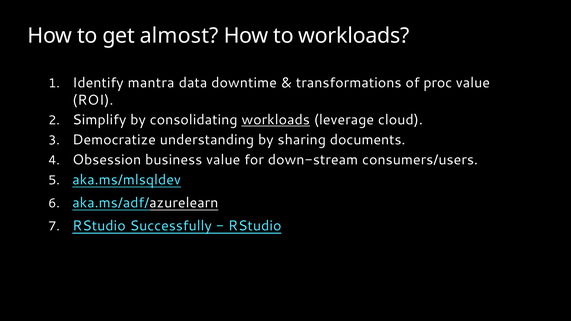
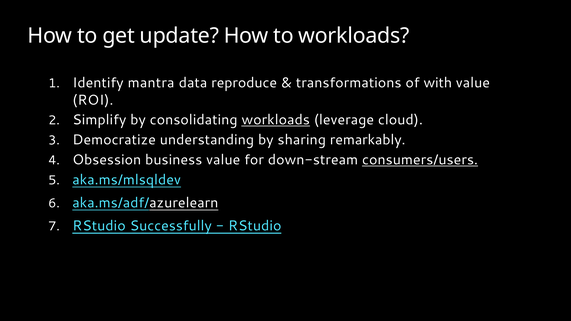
almost: almost -> update
downtime: downtime -> reproduce
proc: proc -> with
documents: documents -> remarkably
consumers/users underline: none -> present
